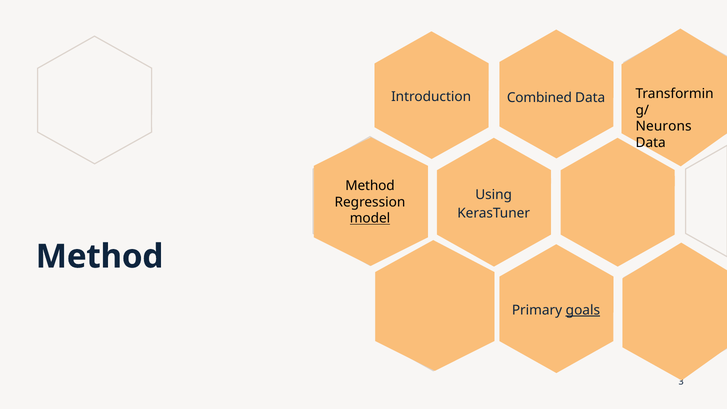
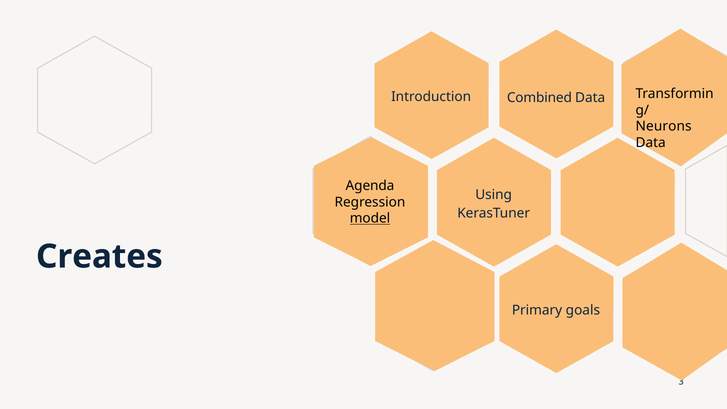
Method at (370, 186): Method -> Agenda
Method at (100, 257): Method -> Creates
goals underline: present -> none
